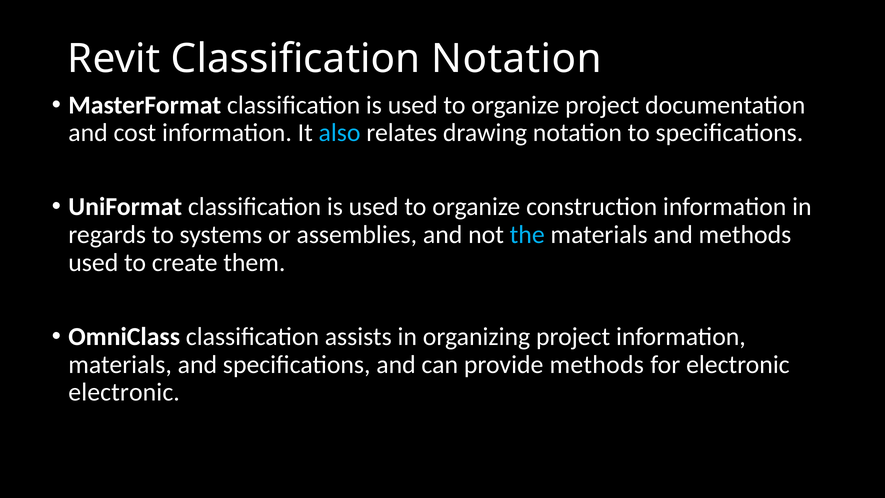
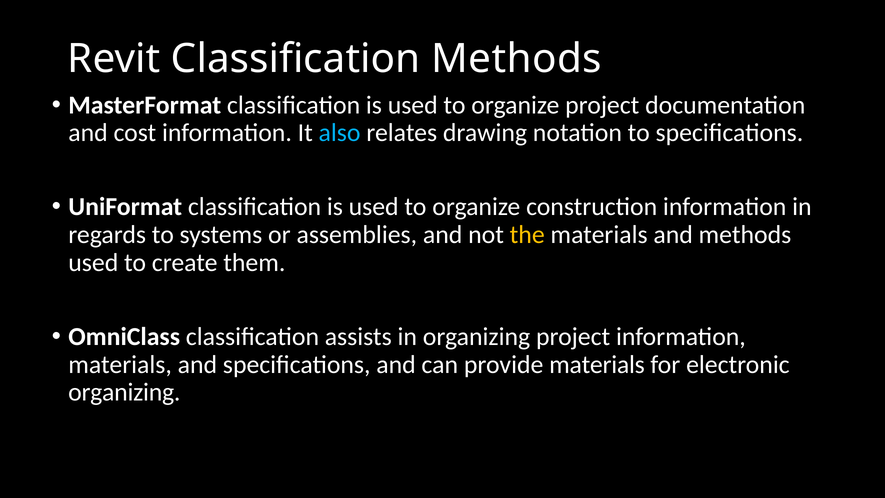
Classification Notation: Notation -> Methods
the colour: light blue -> yellow
provide methods: methods -> materials
electronic at (124, 392): electronic -> organizing
